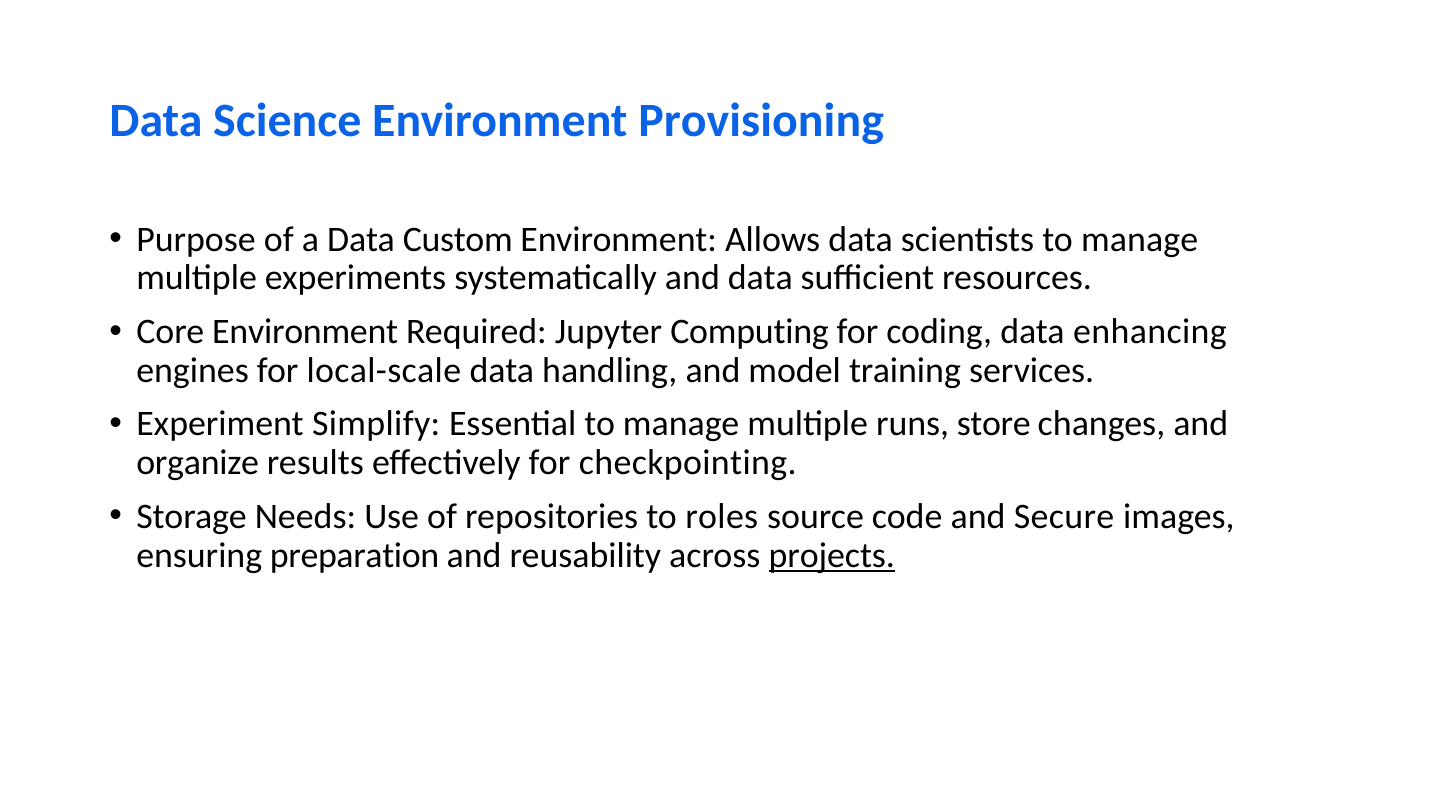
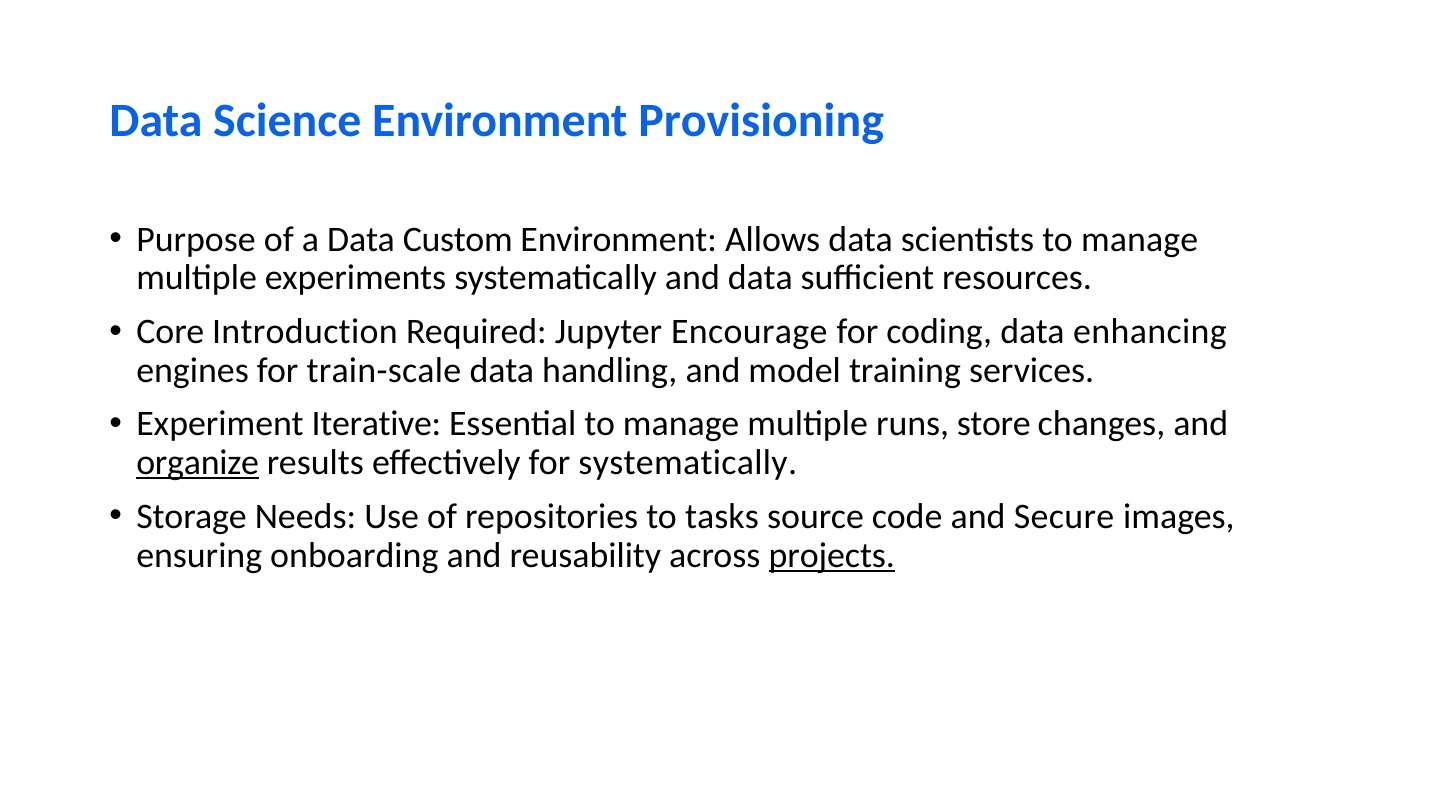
Core Environment: Environment -> Introduction
Computing: Computing -> Encourage
local-scale: local-scale -> train-scale
Simplify: Simplify -> Iterative
organize underline: none -> present
for checkpointing: checkpointing -> systematically
roles: roles -> tasks
preparation: preparation -> onboarding
